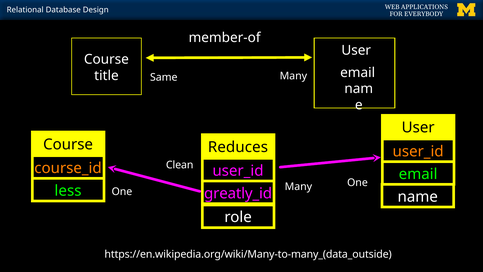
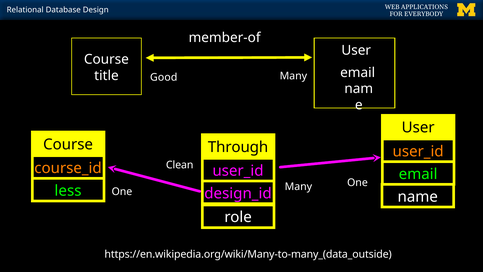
Same: Same -> Good
Reduces: Reduces -> Through
greatly_id: greatly_id -> design_id
